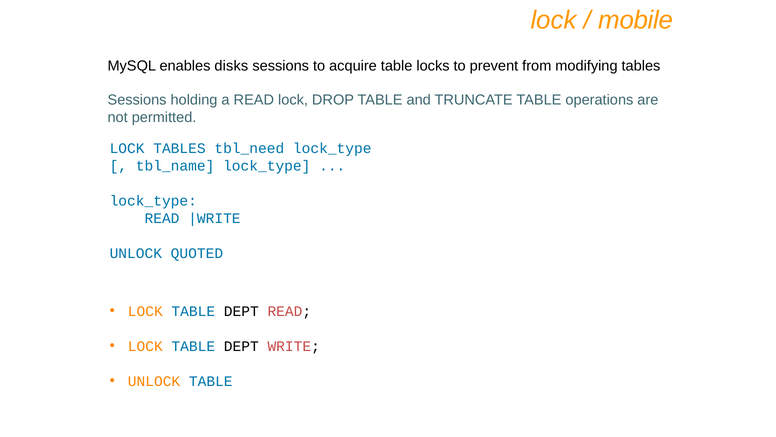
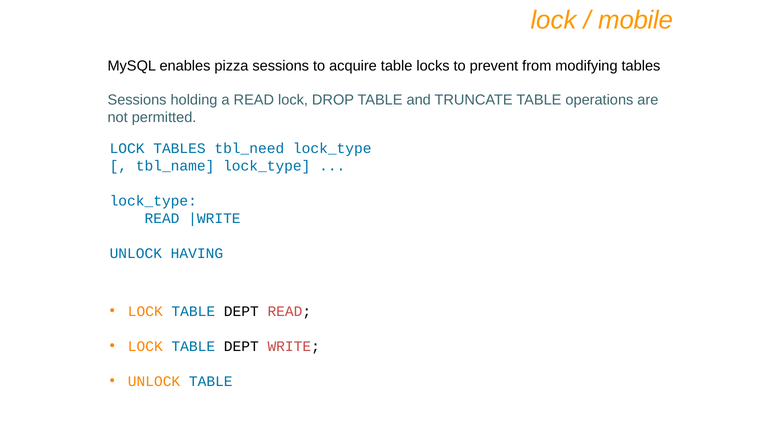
disks: disks -> pizza
QUOTED: QUOTED -> HAVING
